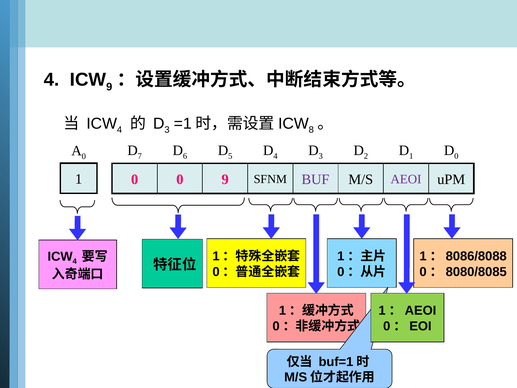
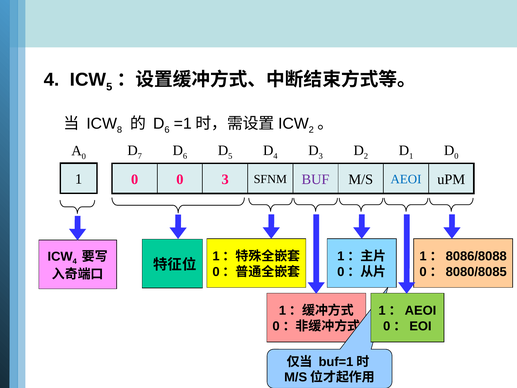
9 at (109, 87): 9 -> 5
4 at (119, 130): 4 -> 8
3 at (167, 130): 3 -> 6
8 at (311, 130): 8 -> 2
0 9: 9 -> 3
AEOI colour: purple -> blue
